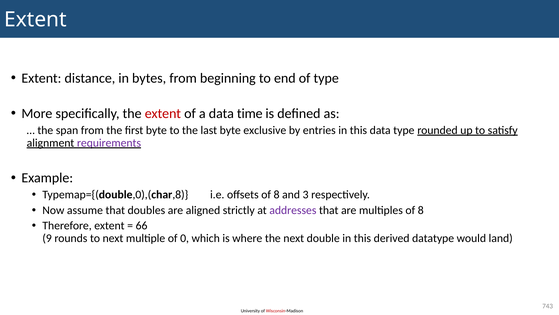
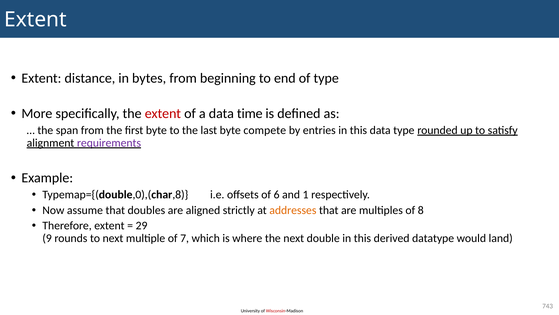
exclusive: exclusive -> compete
offsets of 8: 8 -> 6
3: 3 -> 1
addresses colour: purple -> orange
66: 66 -> 29
0: 0 -> 7
